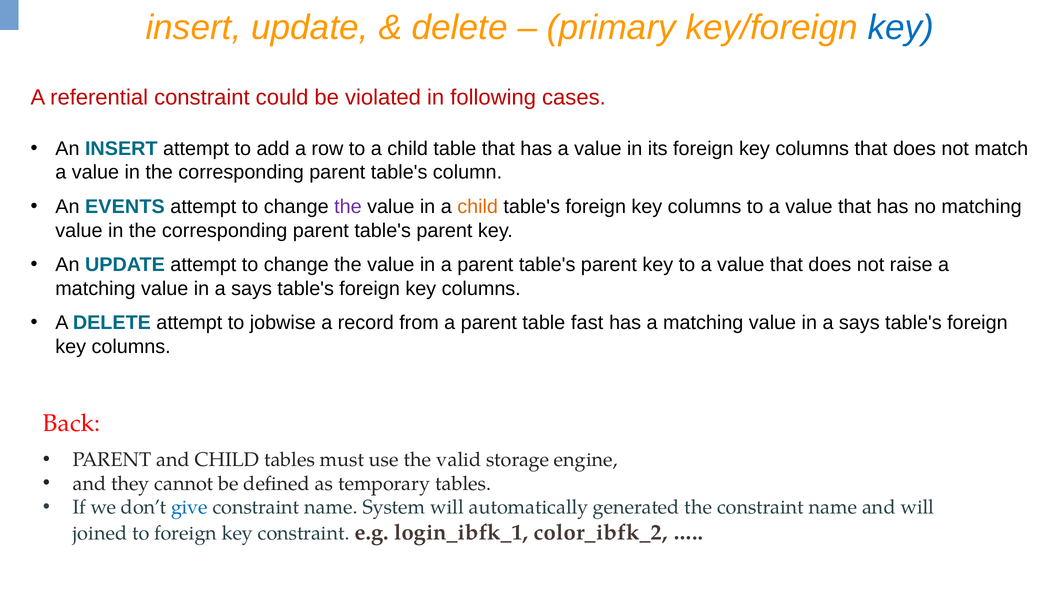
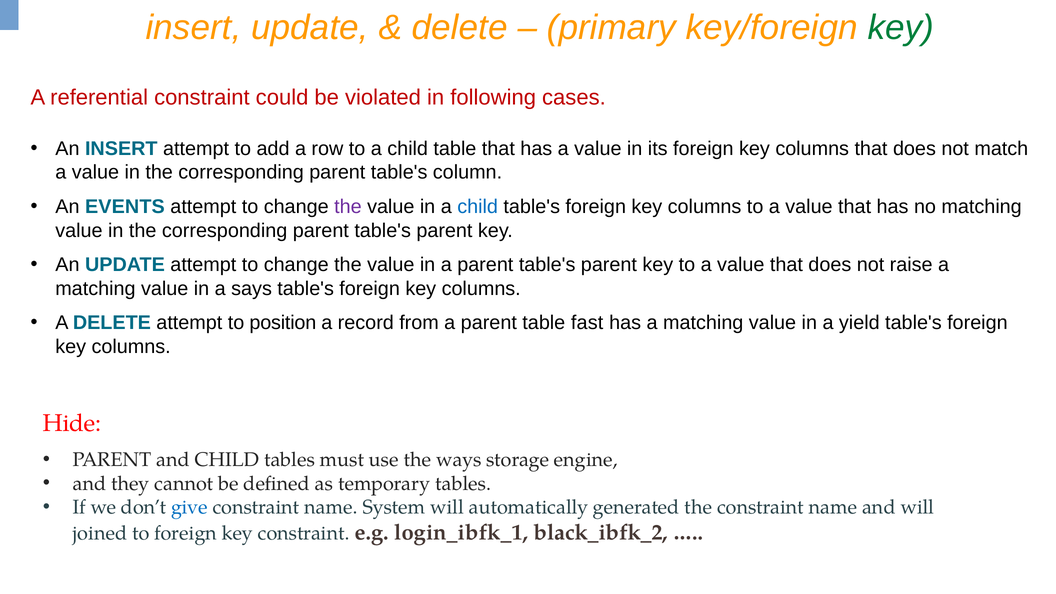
key at (901, 27) colour: blue -> green
child at (478, 207) colour: orange -> blue
jobwise: jobwise -> position
says at (859, 323): says -> yield
Back: Back -> Hide
valid: valid -> ways
color_ibfk_2: color_ibfk_2 -> black_ibfk_2
